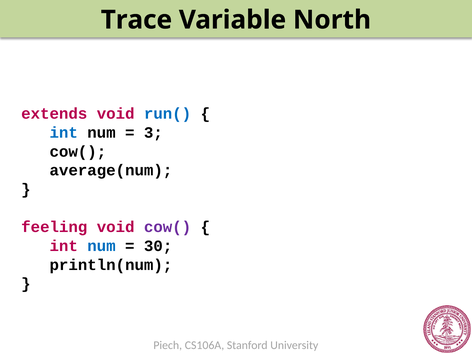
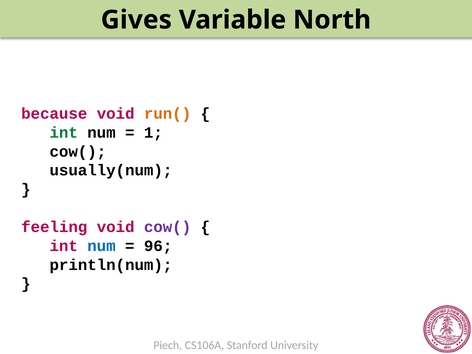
Trace: Trace -> Gives
extends: extends -> because
run( colour: blue -> orange
int at (64, 133) colour: blue -> green
3: 3 -> 1
average(num: average(num -> usually(num
30: 30 -> 96
